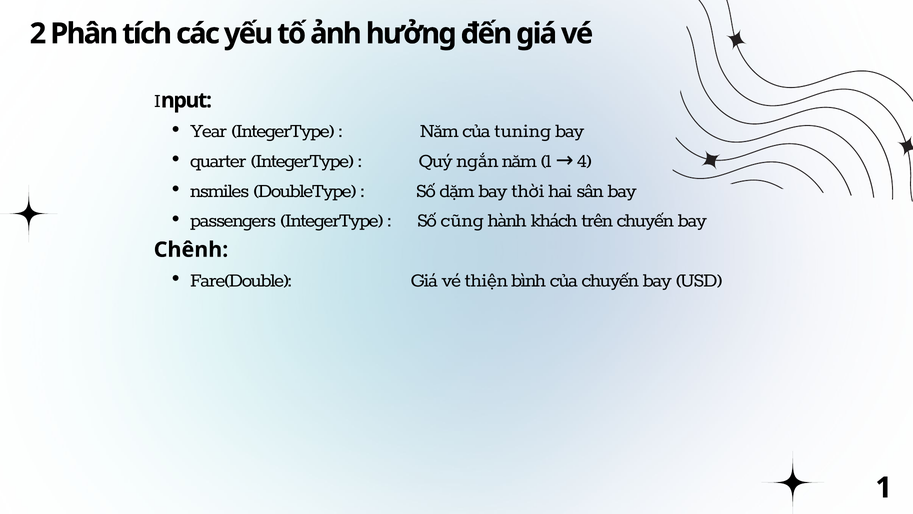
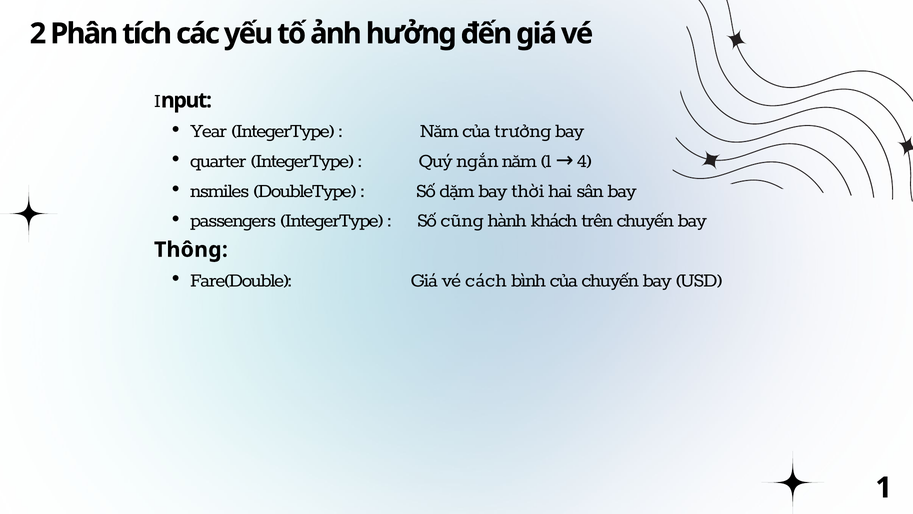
tuning: tuning -> trưởng
Chênh: Chênh -> Thông
thiện: thiện -> cách
